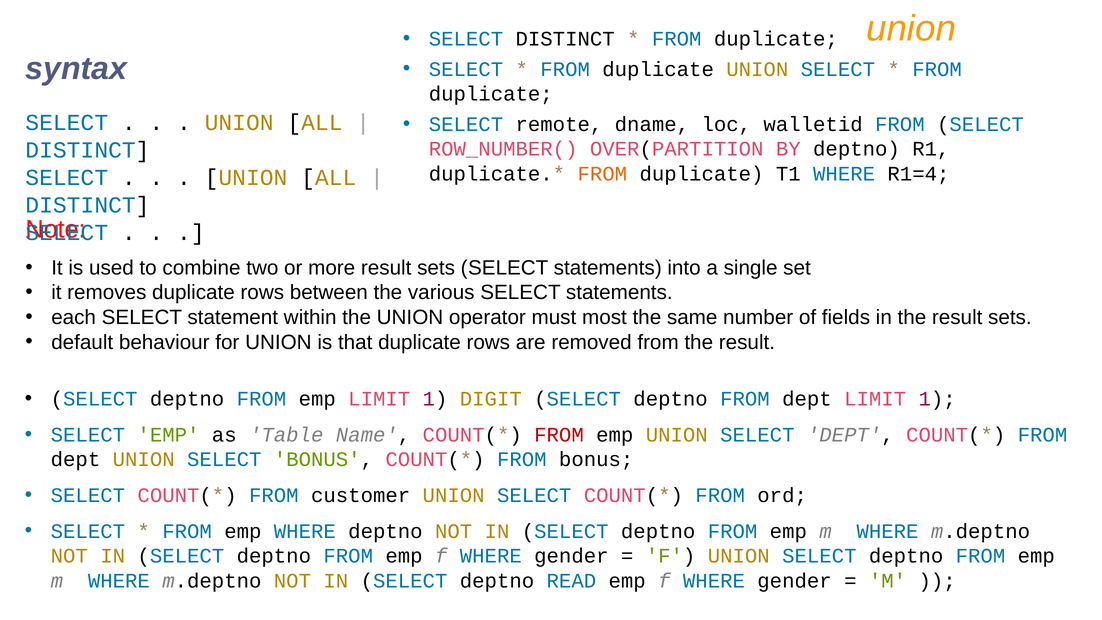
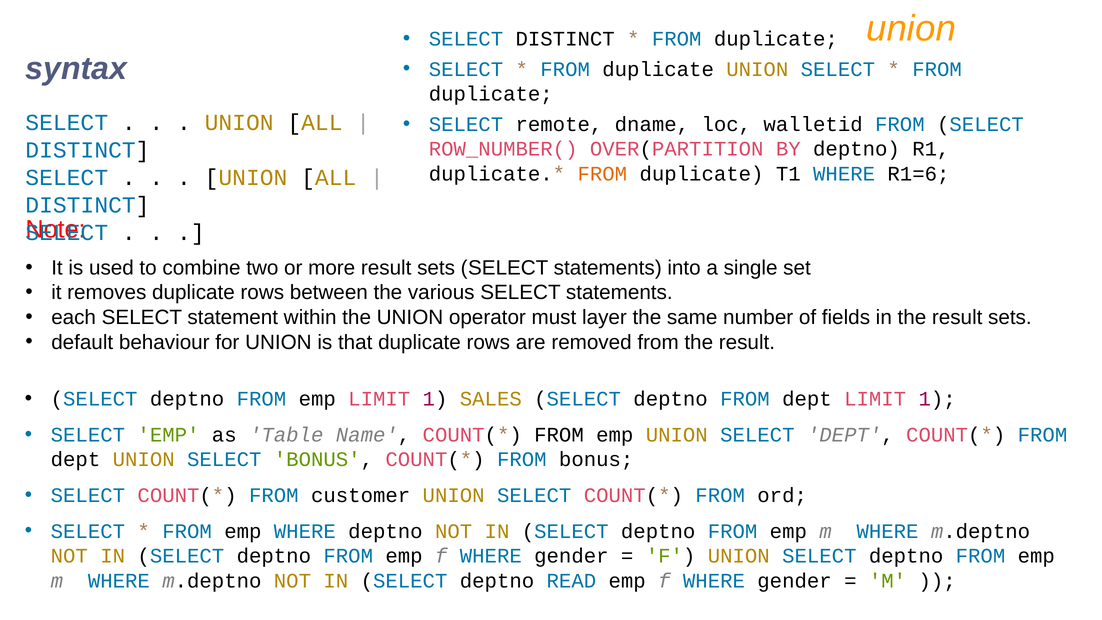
R1=4: R1=4 -> R1=6
most: most -> layer
DIGIT: DIGIT -> SALES
FROM at (559, 435) colour: red -> black
